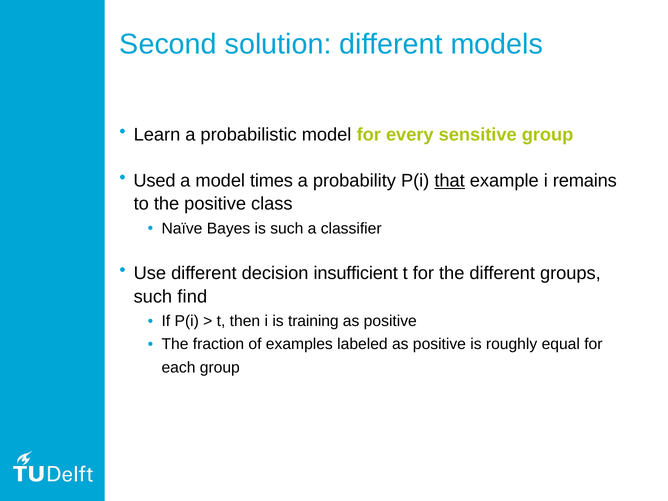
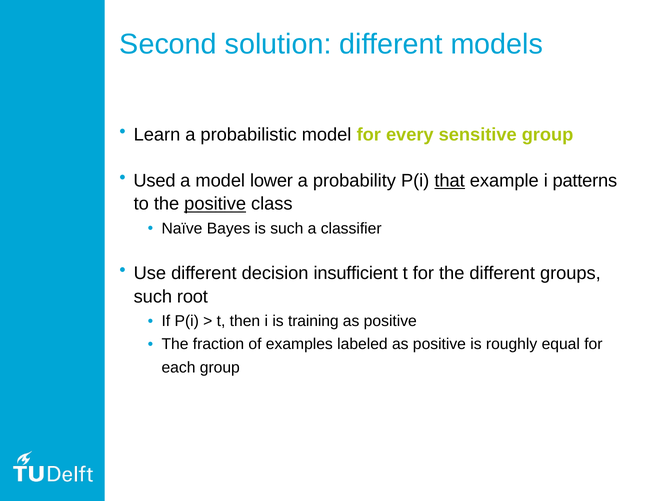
times: times -> lower
remains: remains -> patterns
positive at (215, 204) underline: none -> present
find: find -> root
